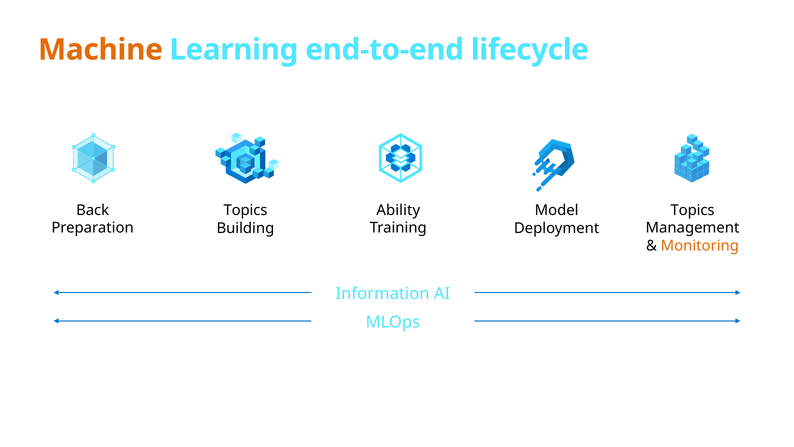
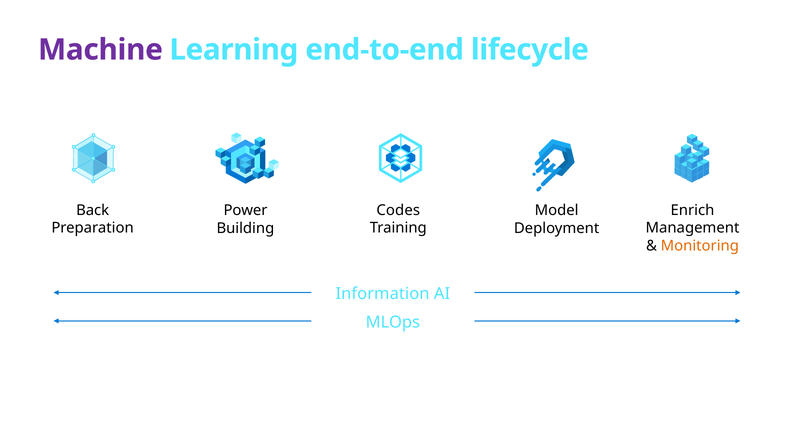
Machine colour: orange -> purple
Topics at (245, 210): Topics -> Power
Ability: Ability -> Codes
Topics at (693, 210): Topics -> Enrich
